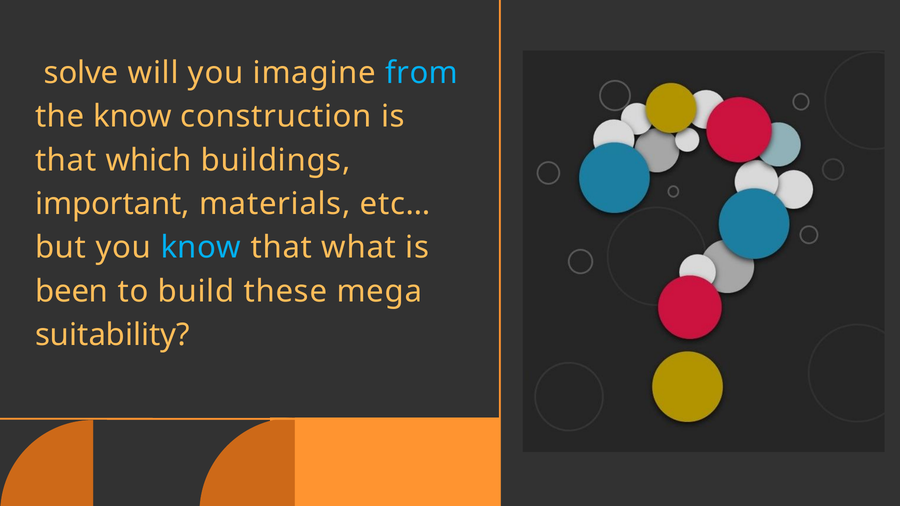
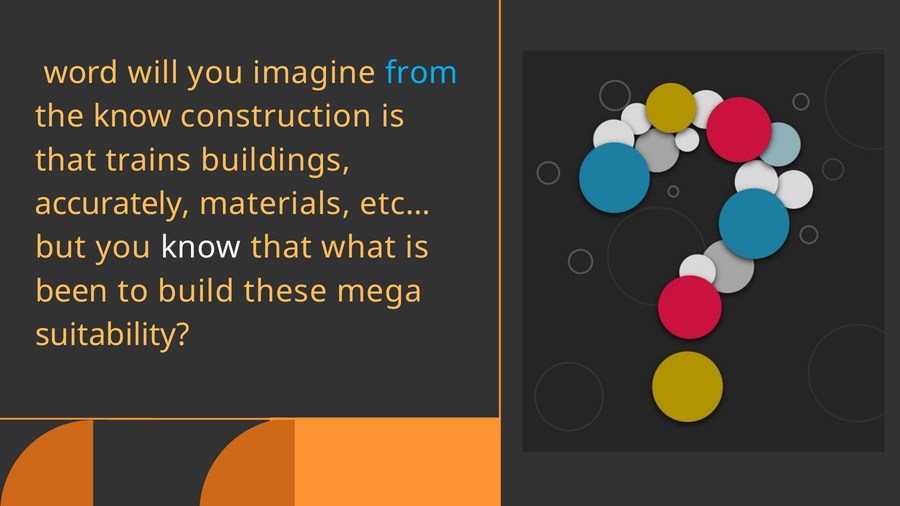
solve: solve -> word
which: which -> trains
important: important -> accurately
know at (201, 248) colour: light blue -> white
